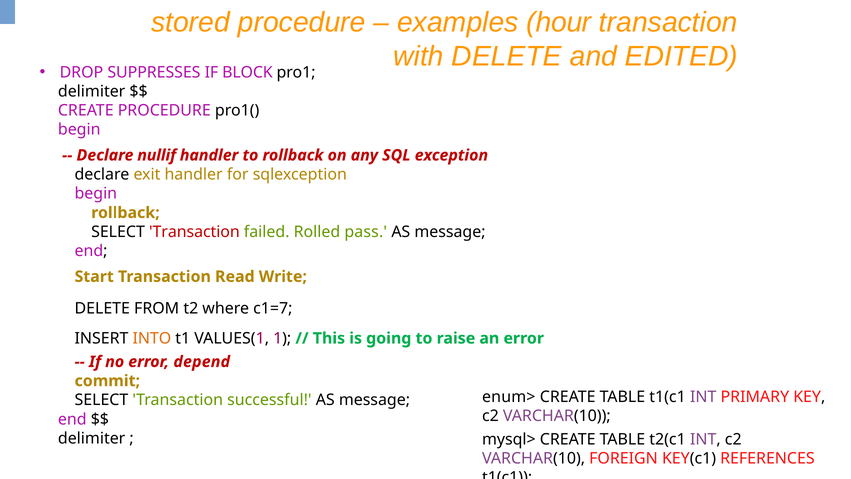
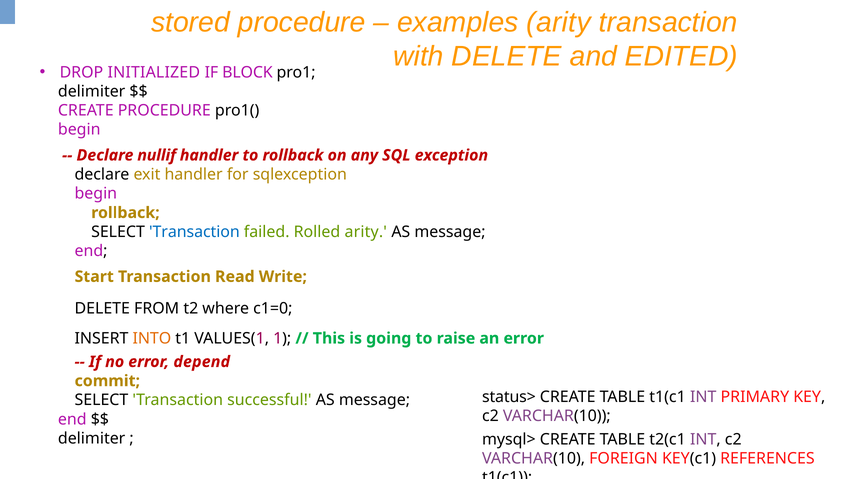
examples hour: hour -> arity
SUPPRESSES: SUPPRESSES -> INITIALIZED
Transaction at (194, 232) colour: red -> blue
Rolled pass: pass -> arity
c1=7: c1=7 -> c1=0
enum>: enum> -> status>
